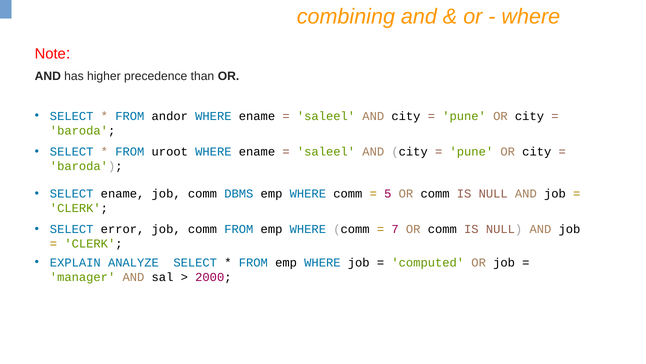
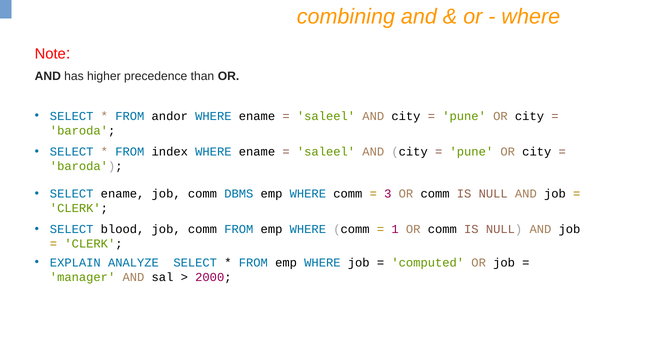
uroot: uroot -> index
5: 5 -> 3
error: error -> blood
7: 7 -> 1
